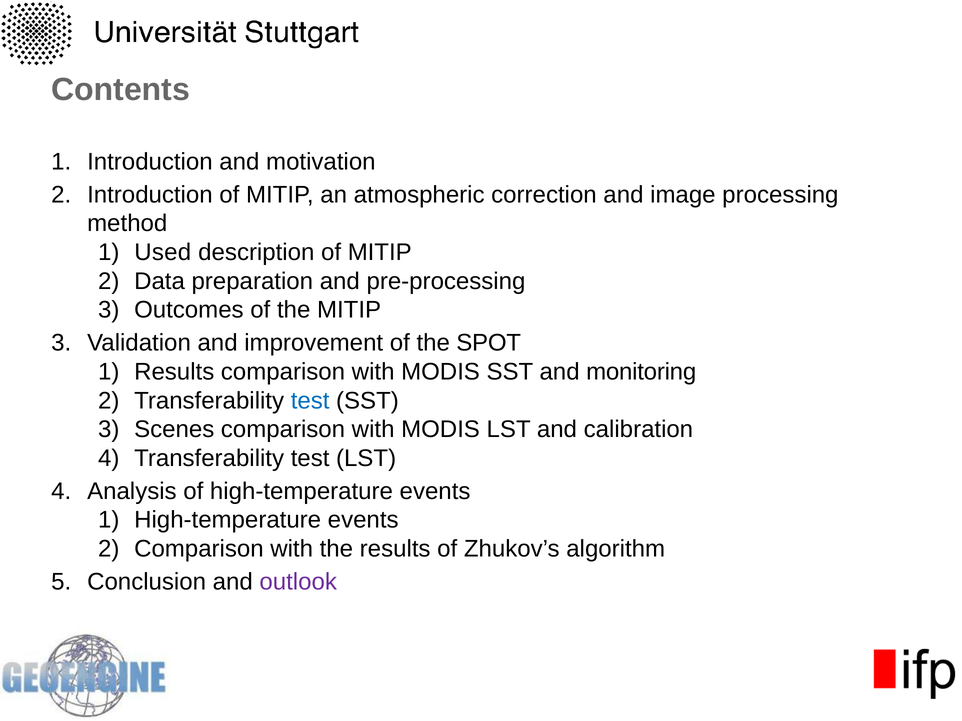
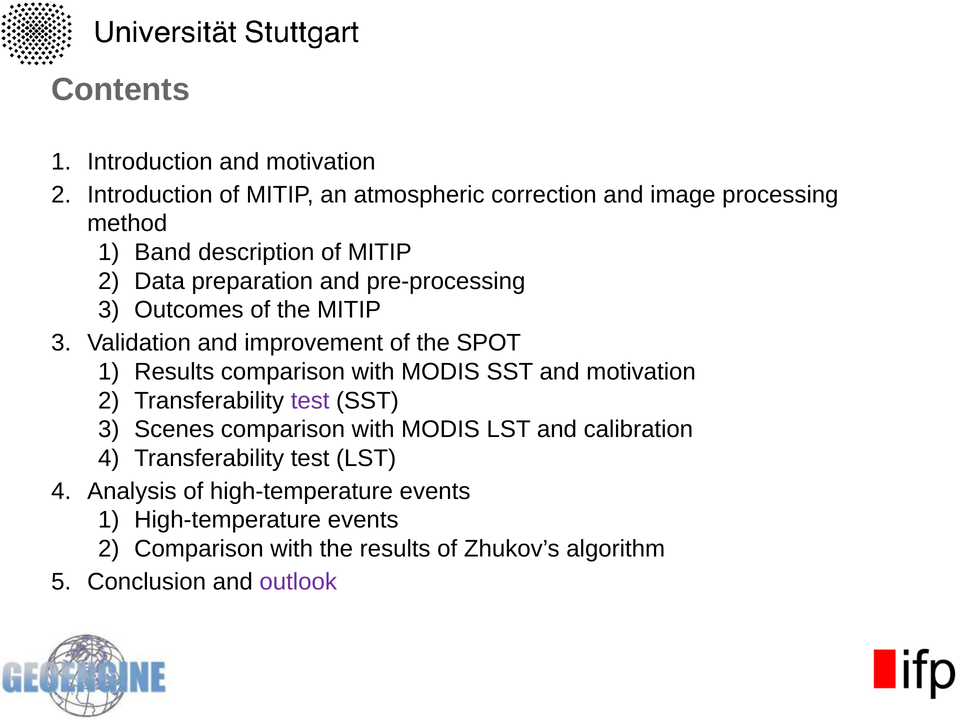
Used: Used -> Band
SST and monitoring: monitoring -> motivation
test at (310, 401) colour: blue -> purple
